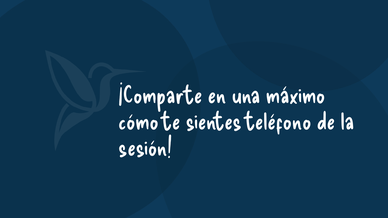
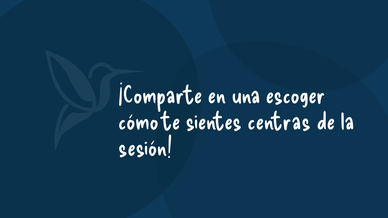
máximo: máximo -> escoger
teléfono: teléfono -> centras
